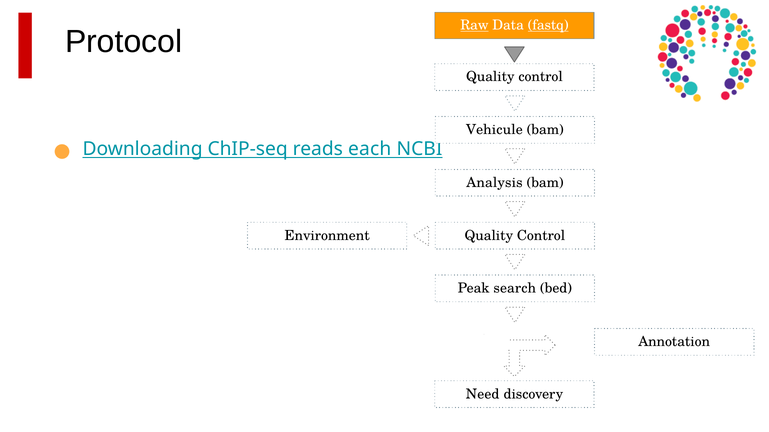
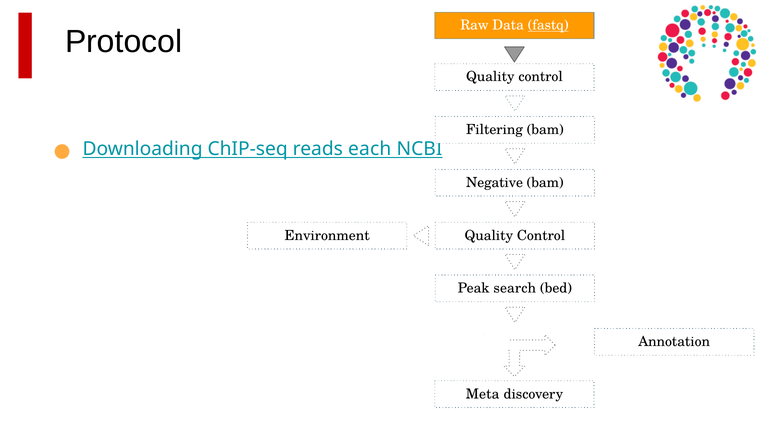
Raw underline: present -> none
Vehicule: Vehicule -> Filtering
Analysis: Analysis -> Negative
Need: Need -> Meta
